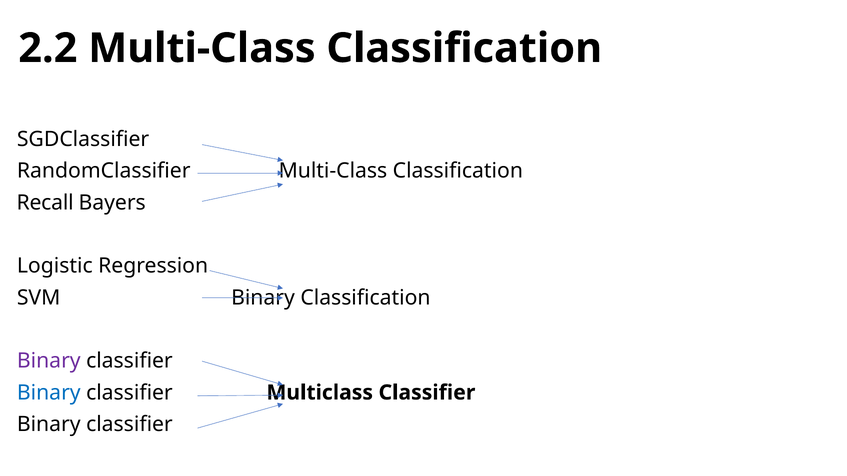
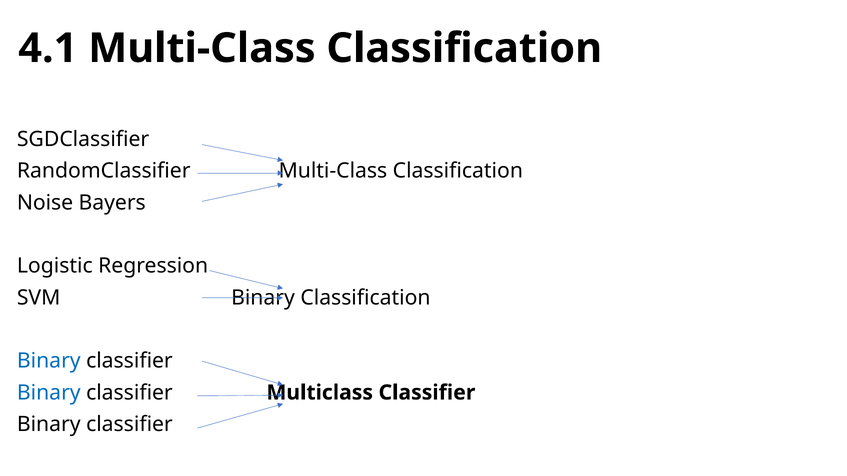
2.2: 2.2 -> 4.1
Recall: Recall -> Noise
Binary at (49, 361) colour: purple -> blue
